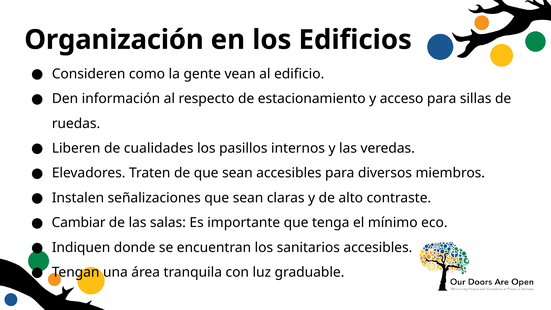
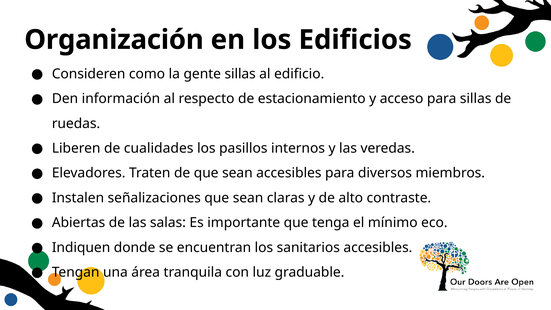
gente vean: vean -> sillas
Cambiar: Cambiar -> Abiertas
